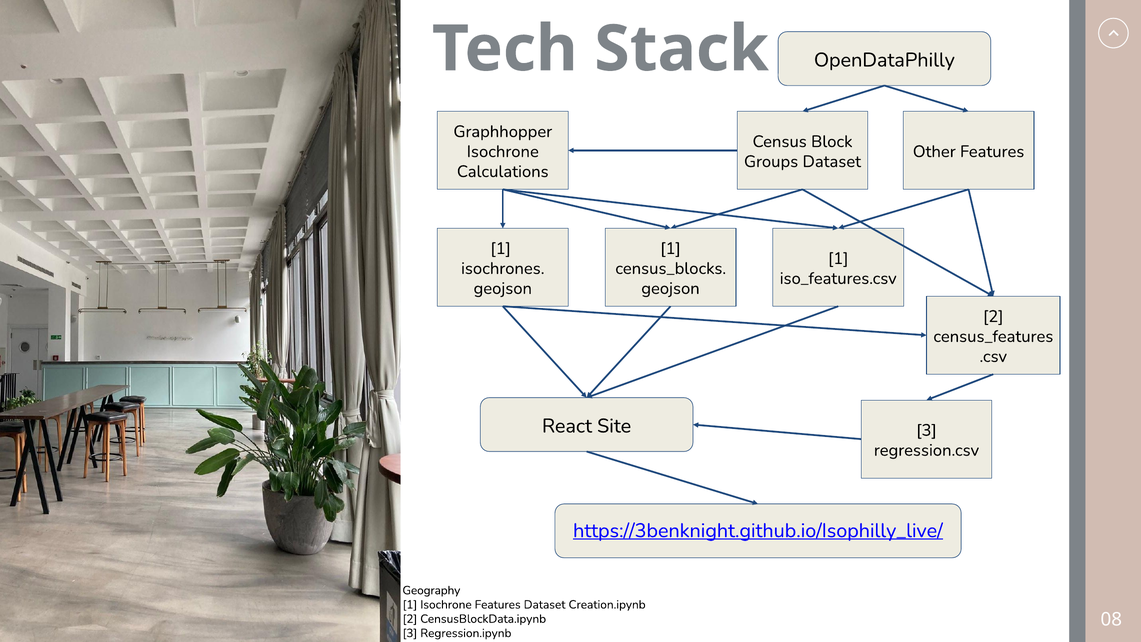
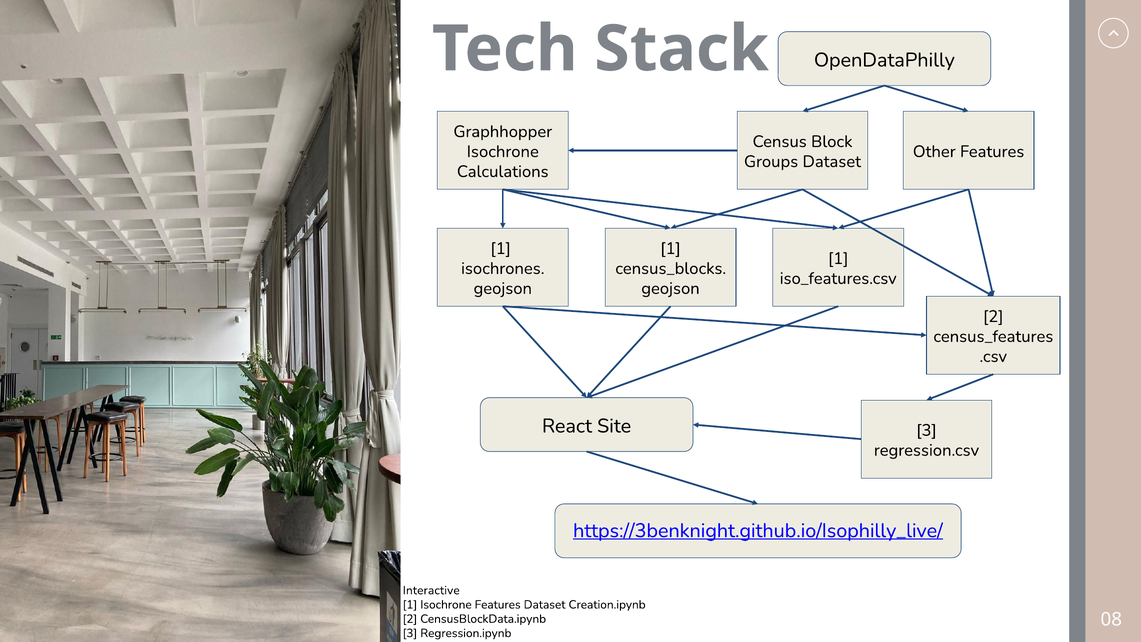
Geography: Geography -> Interactive
